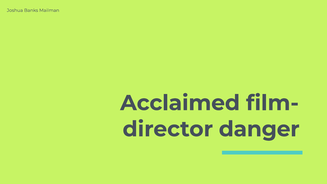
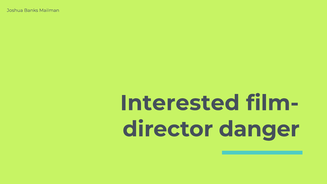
Acclaimed: Acclaimed -> Interested
